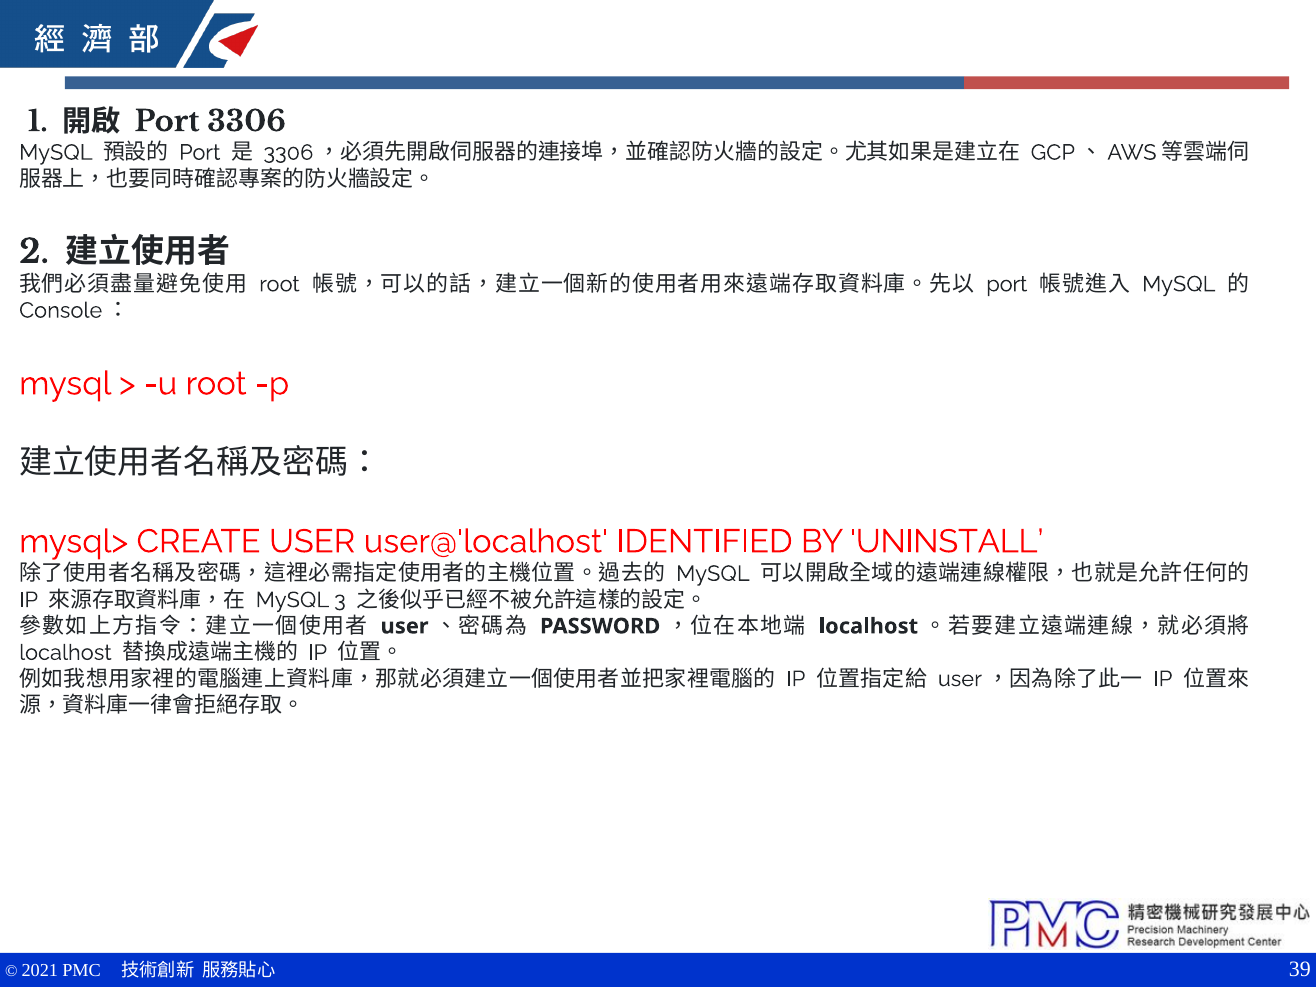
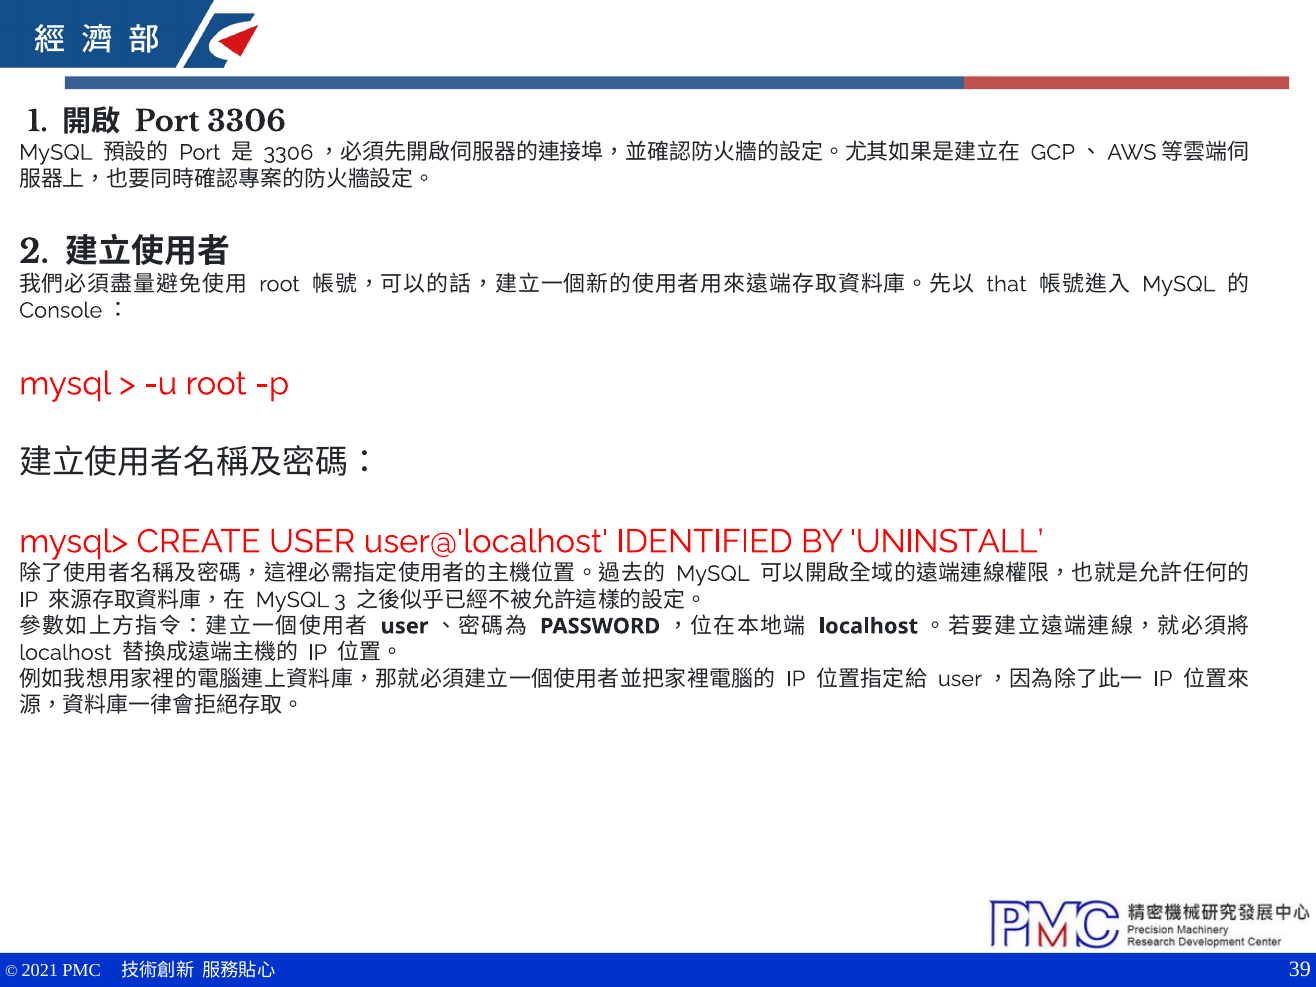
port at (1007, 284): port -> that
